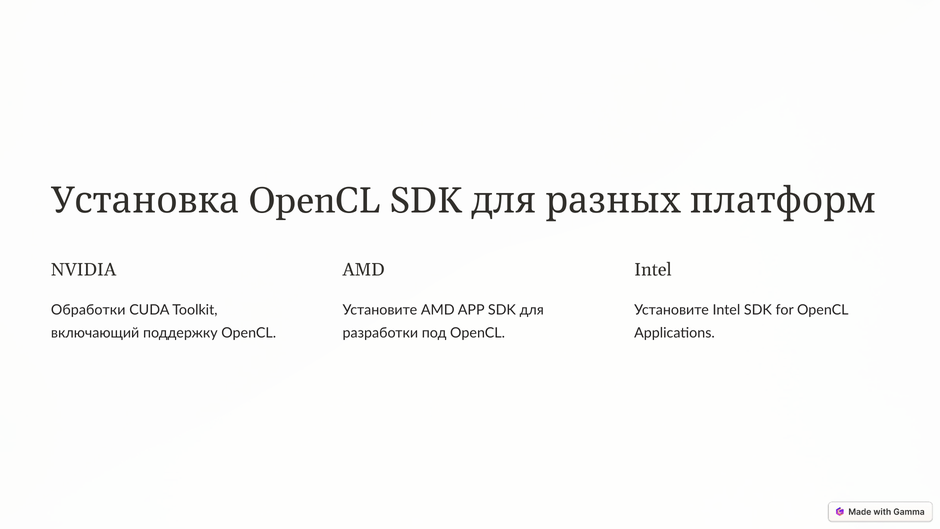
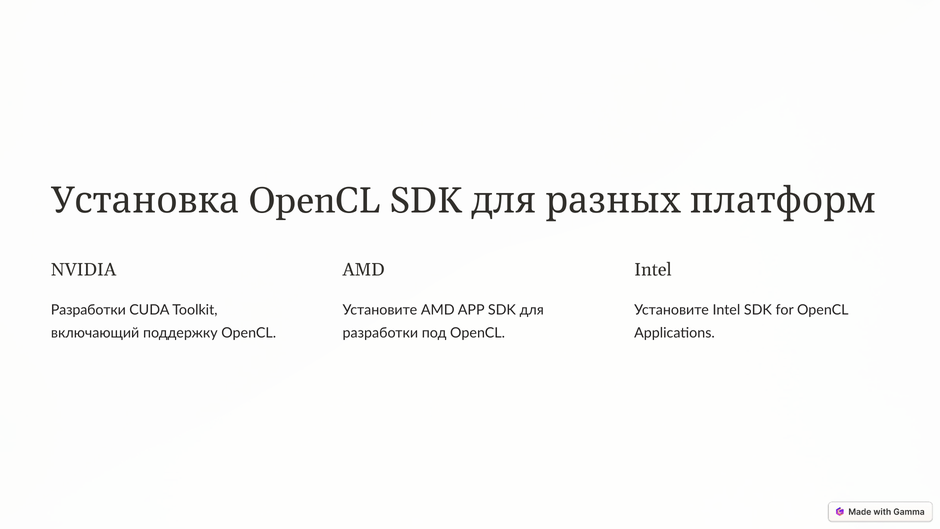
Обработки at (88, 310): Обработки -> Разработки
